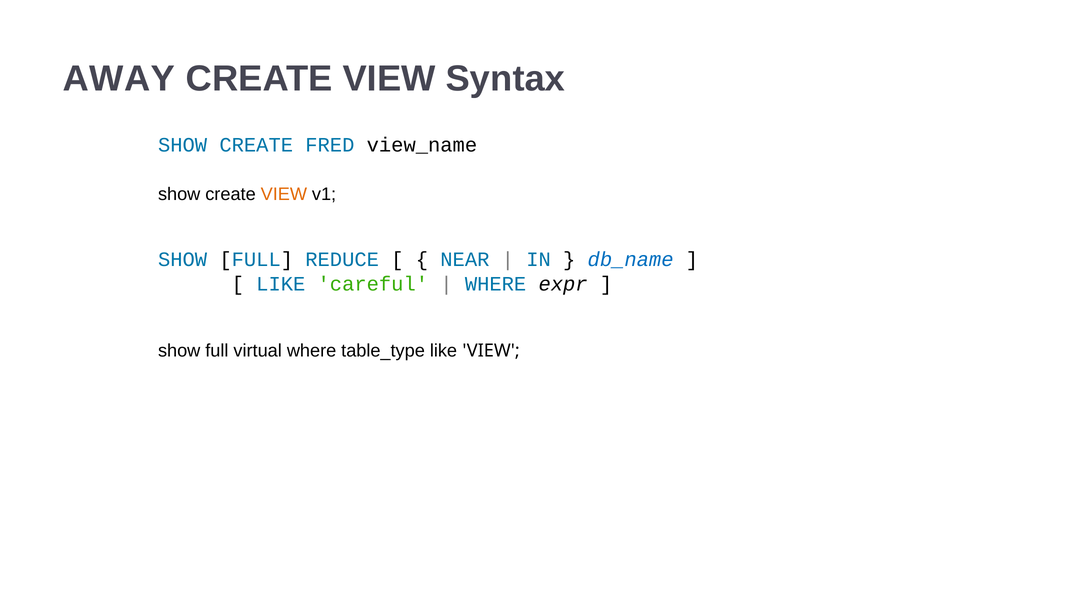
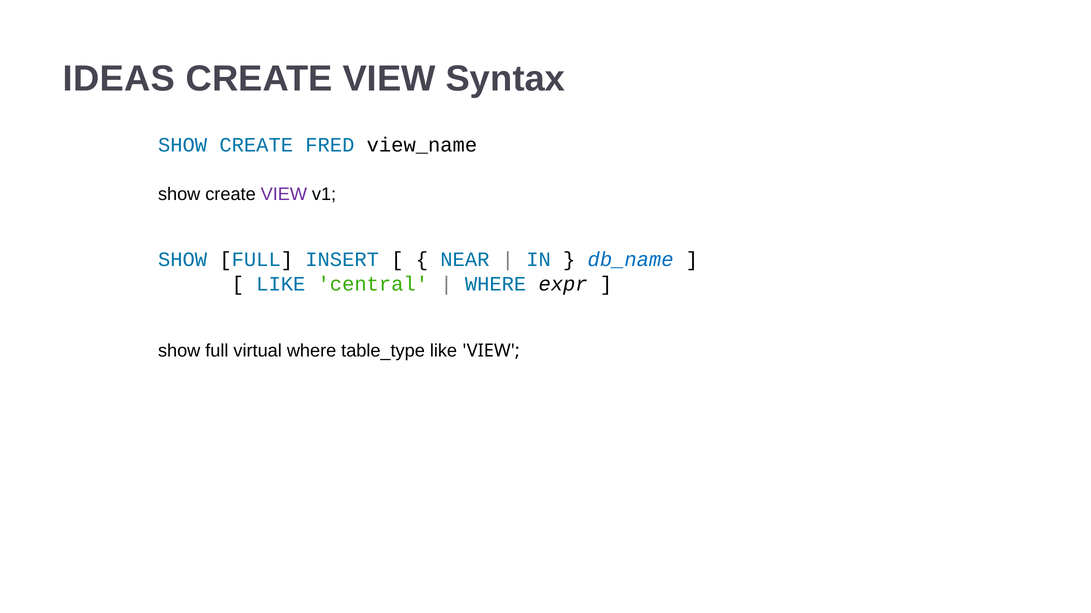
AWAY: AWAY -> IDEAS
VIEW at (284, 194) colour: orange -> purple
REDUCE: REDUCE -> INSERT
careful: careful -> central
